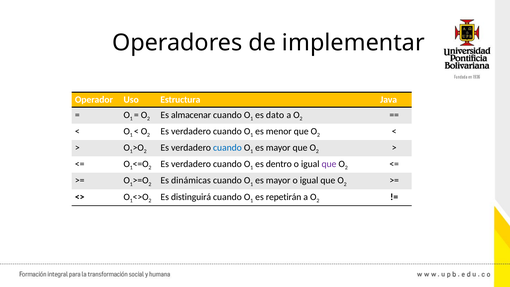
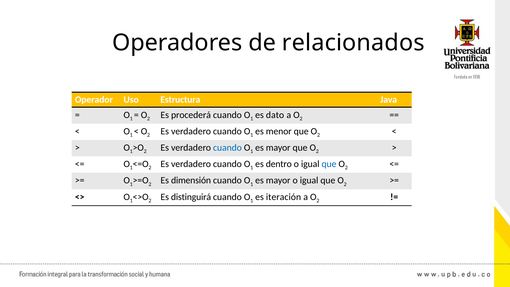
implementar: implementar -> relacionados
almacenar: almacenar -> procederá
que at (329, 164) colour: purple -> blue
dinámicas: dinámicas -> dimensión
repetirán: repetirán -> iteración
